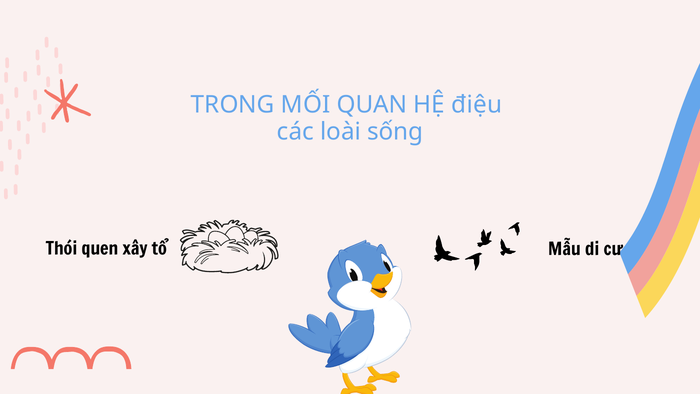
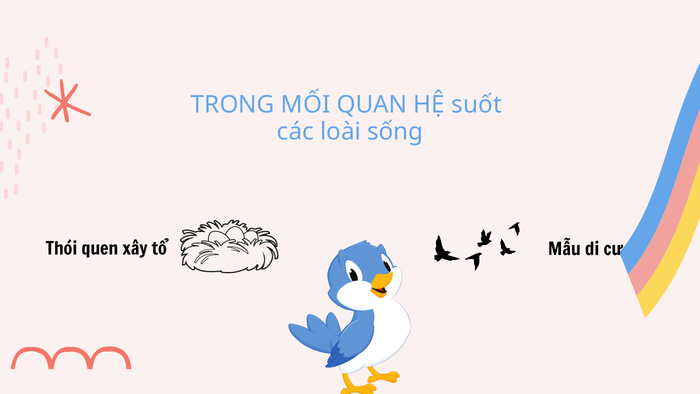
điệu: điệu -> suốt
